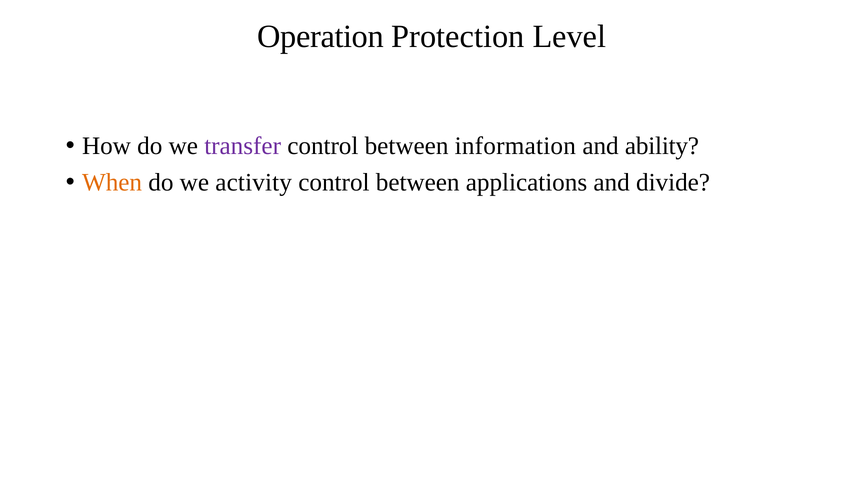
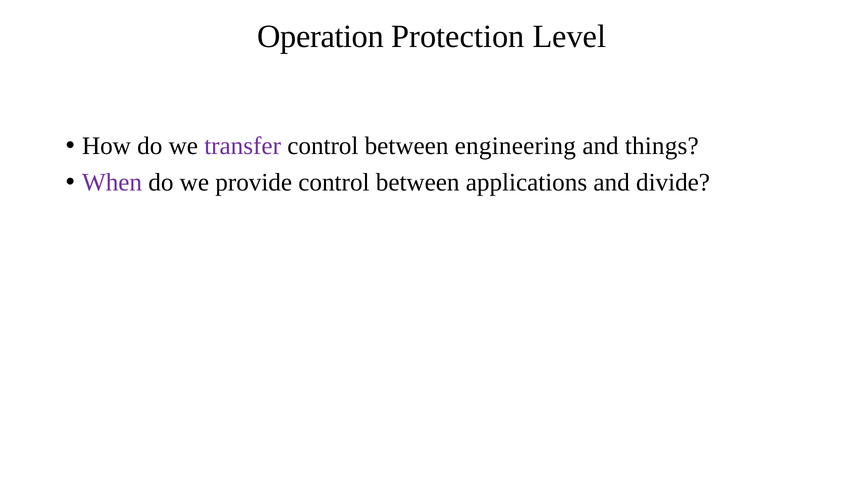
information: information -> engineering
ability: ability -> things
When colour: orange -> purple
activity: activity -> provide
